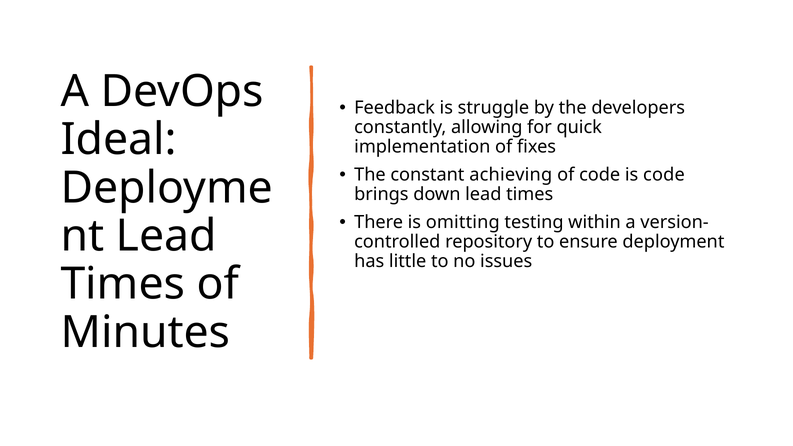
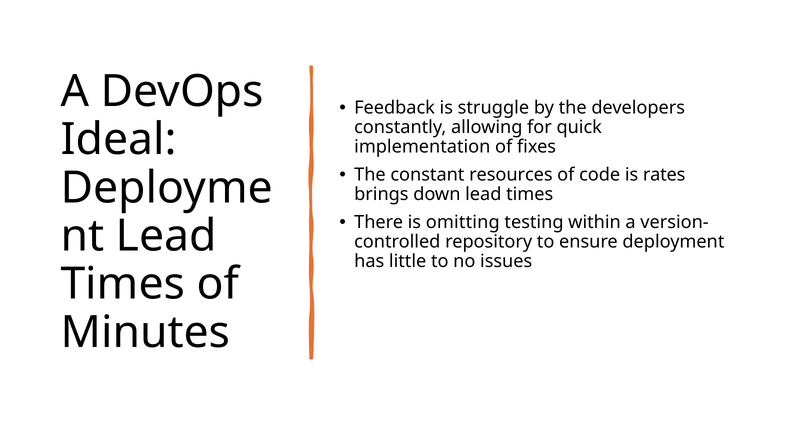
achieving: achieving -> resources
is code: code -> rates
